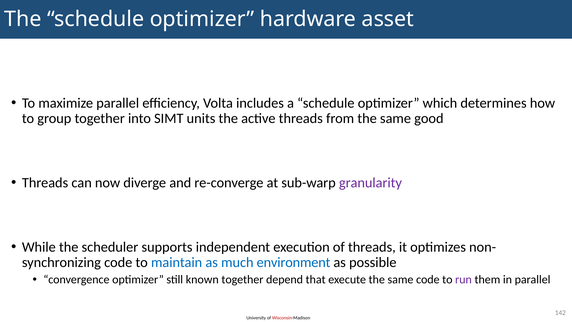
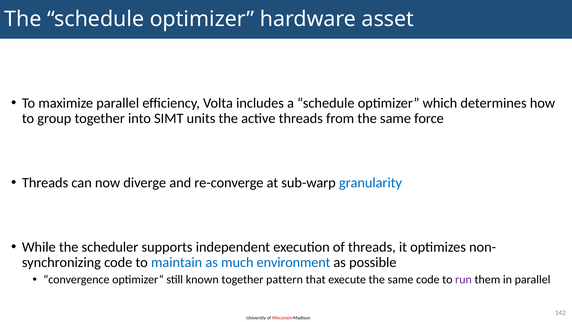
good: good -> force
granularity colour: purple -> blue
depend: depend -> pattern
